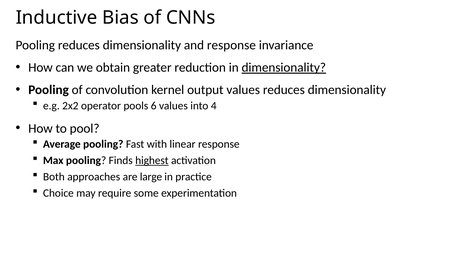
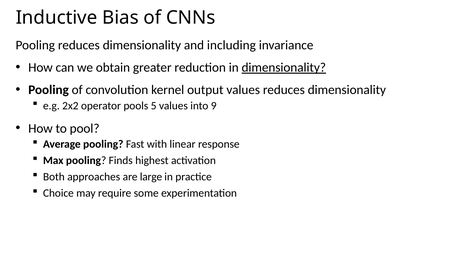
and response: response -> including
6: 6 -> 5
4: 4 -> 9
highest underline: present -> none
